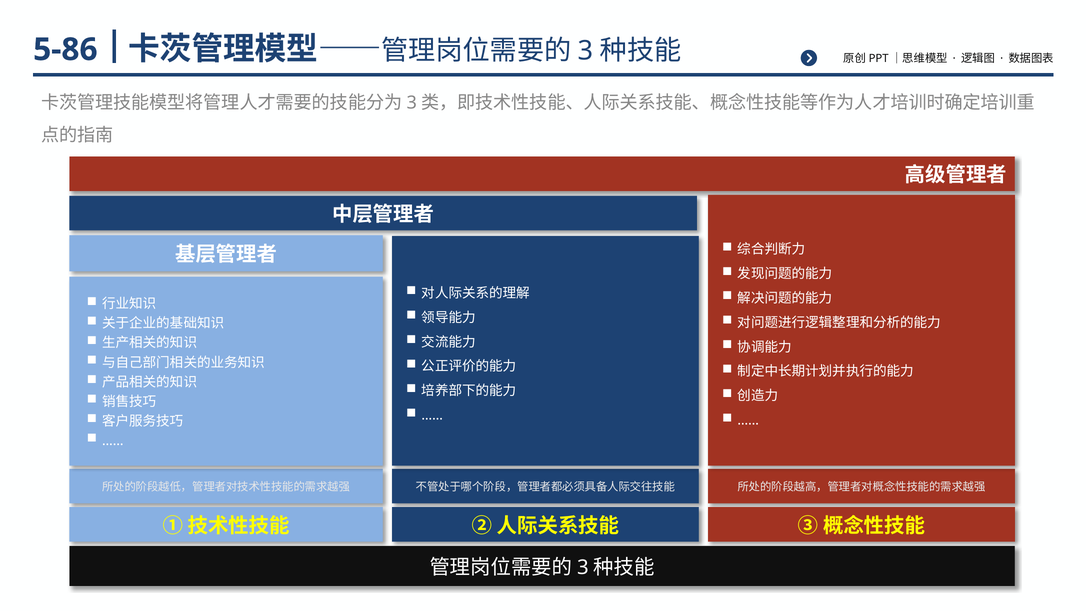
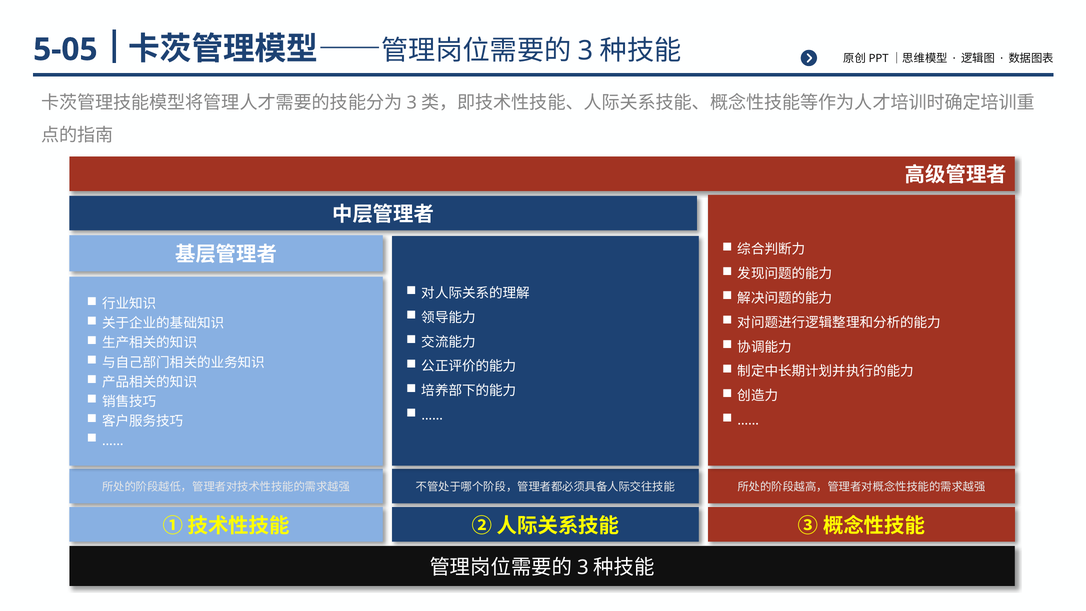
5-86: 5-86 -> 5-05
